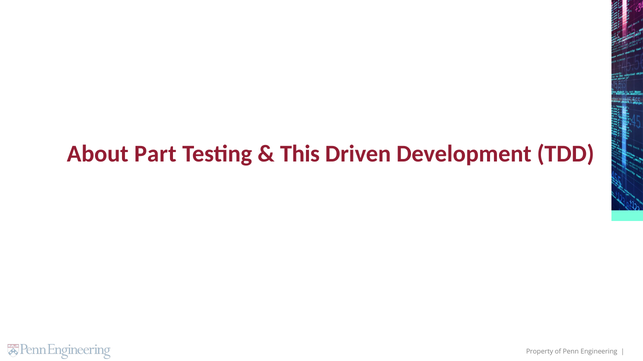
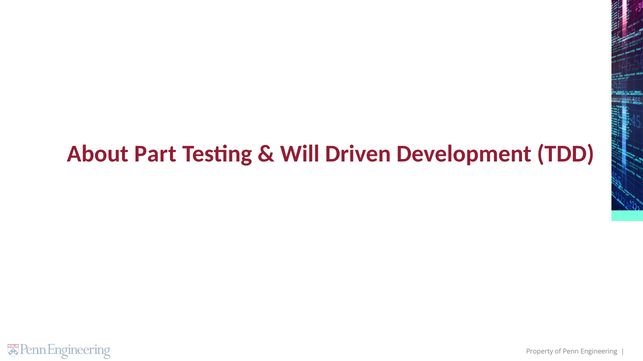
This: This -> Will
